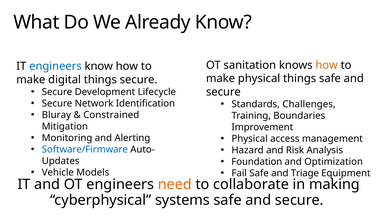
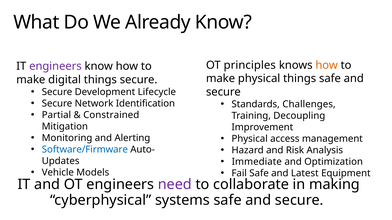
sanitation: sanitation -> principles
engineers at (55, 66) colour: blue -> purple
Bluray: Bluray -> Partial
Boundaries: Boundaries -> Decoupling
Foundation: Foundation -> Immediate
Triage: Triage -> Latest
need colour: orange -> purple
